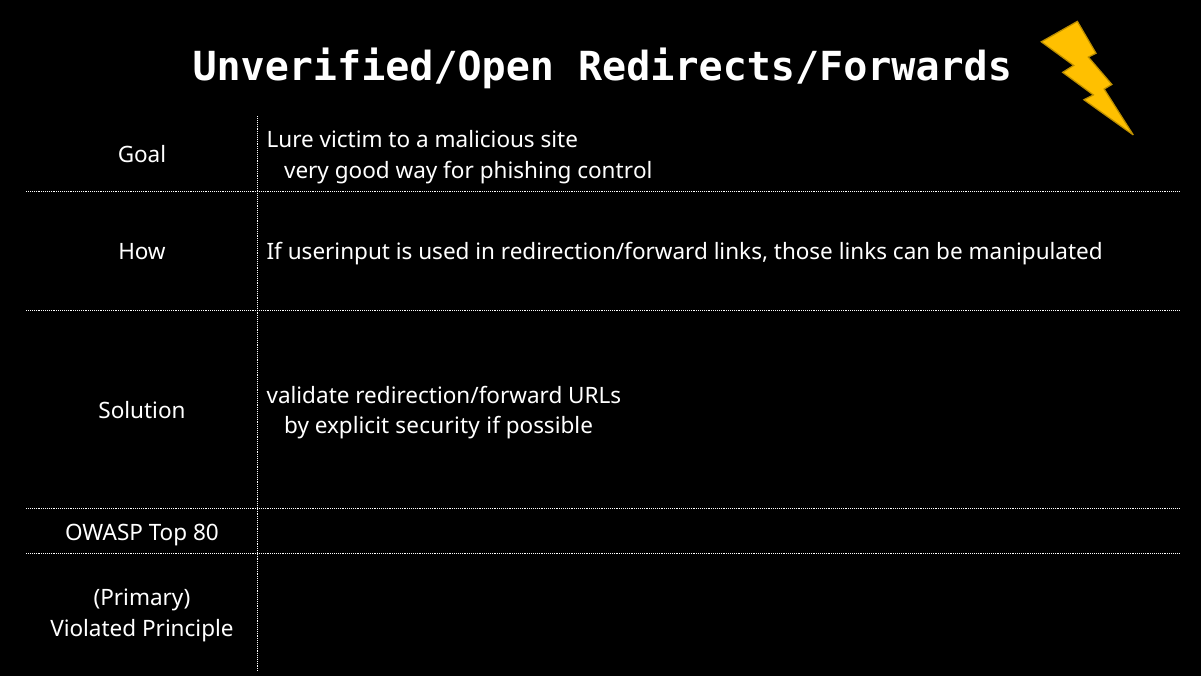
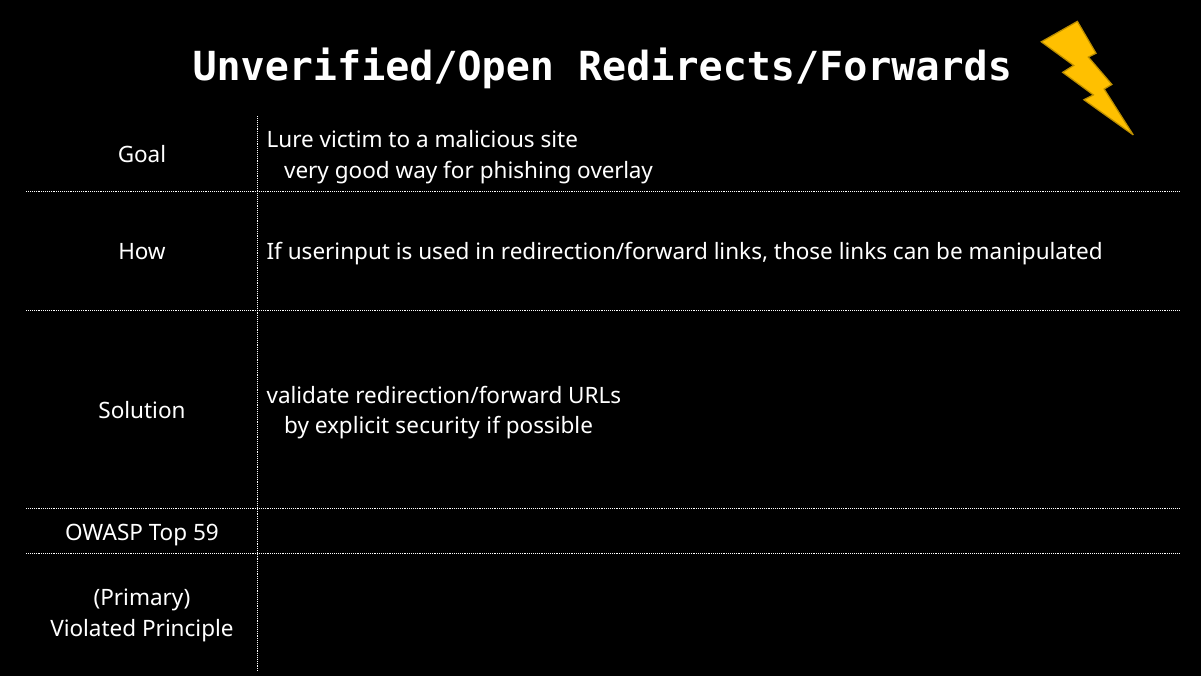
control: control -> overlay
80: 80 -> 59
